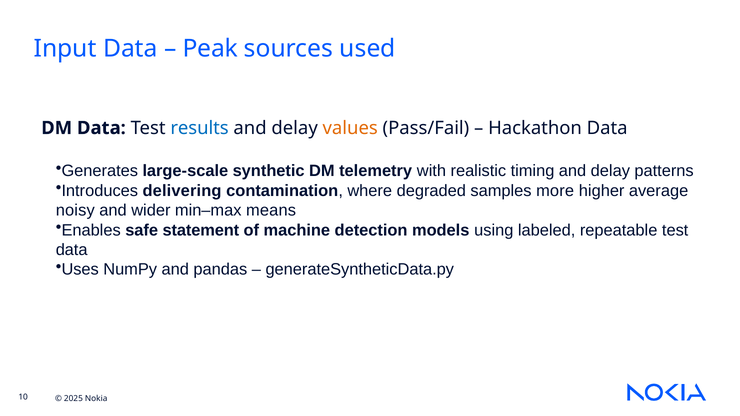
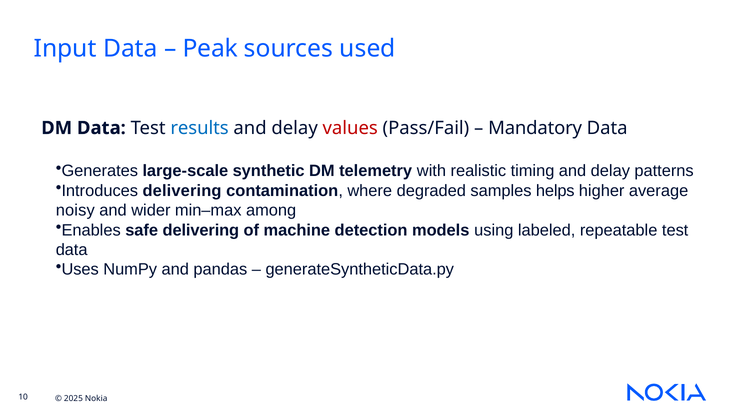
values colour: orange -> red
Hackathon: Hackathon -> Mandatory
more: more -> helps
means: means -> among
safe statement: statement -> delivering
